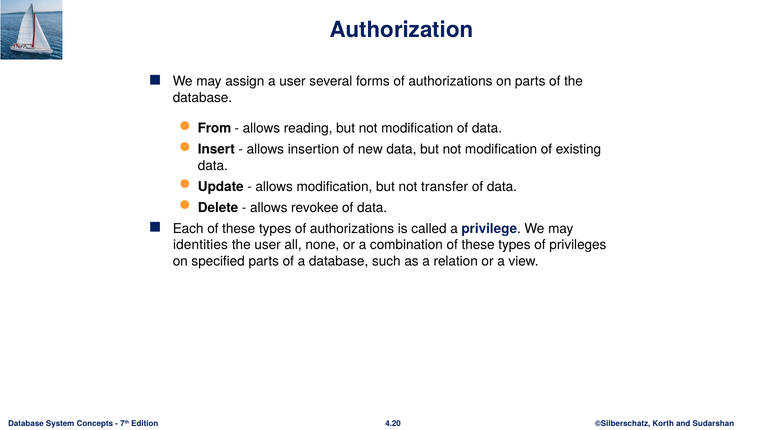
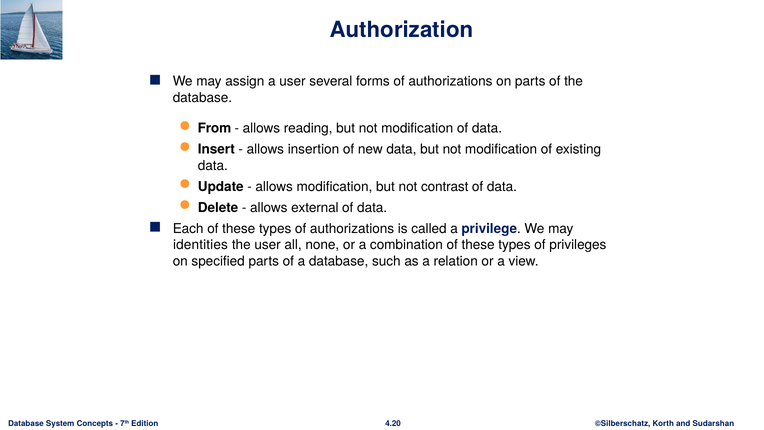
transfer: transfer -> contrast
revokee: revokee -> external
